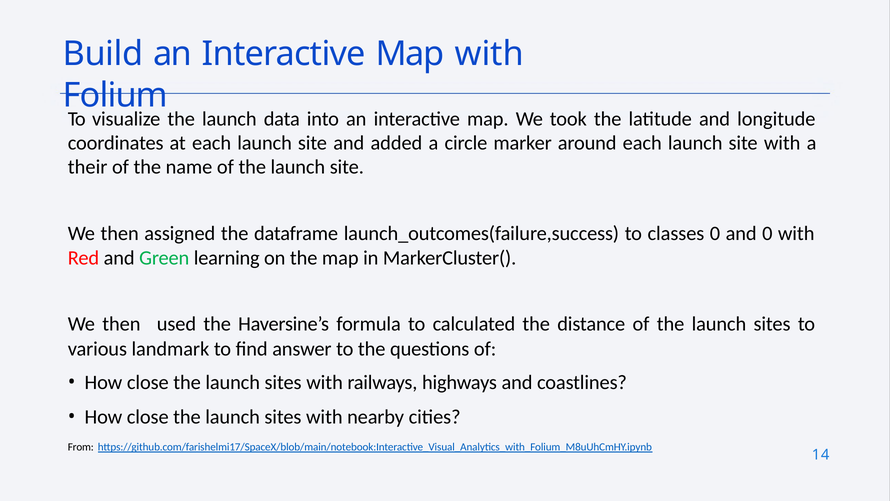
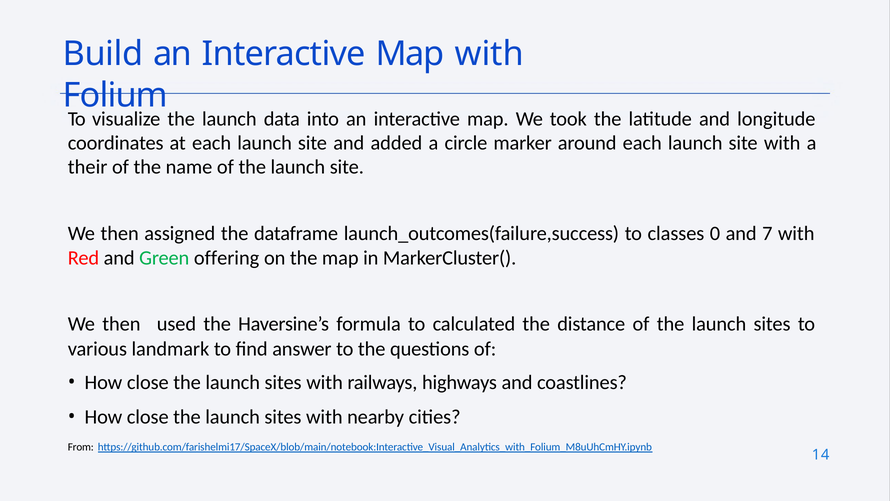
and 0: 0 -> 7
learning: learning -> offering
